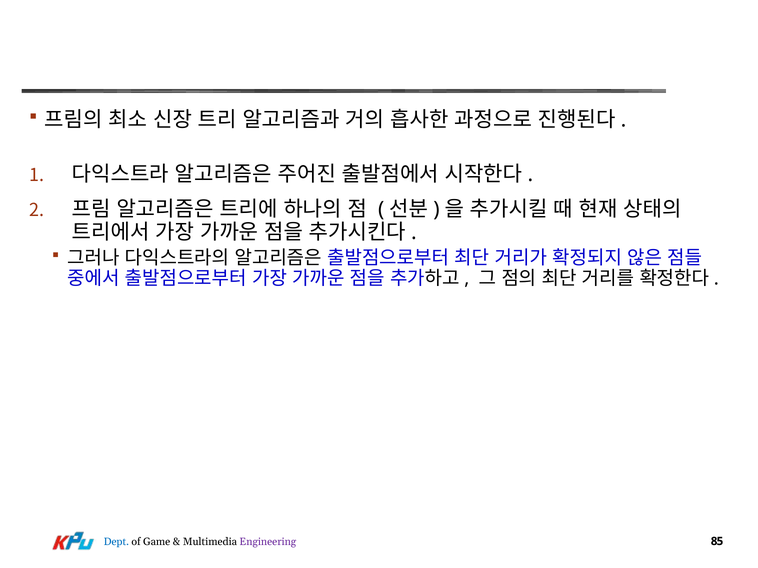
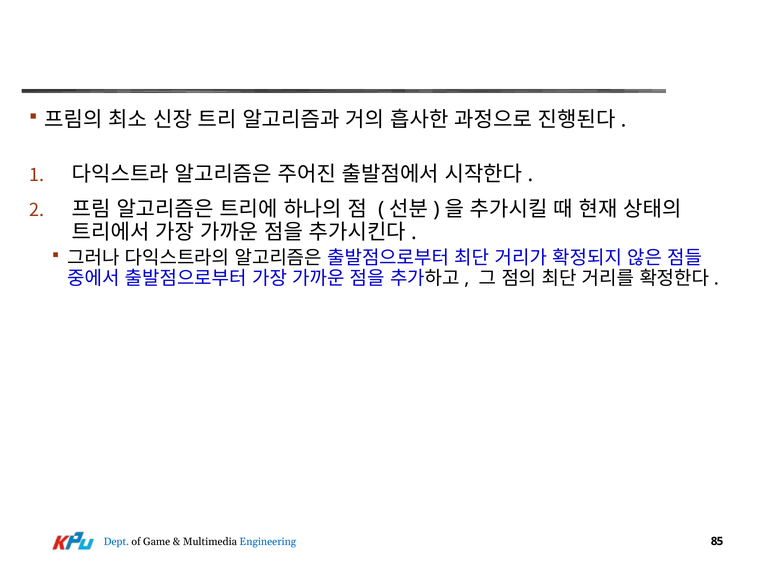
Engineering colour: purple -> blue
